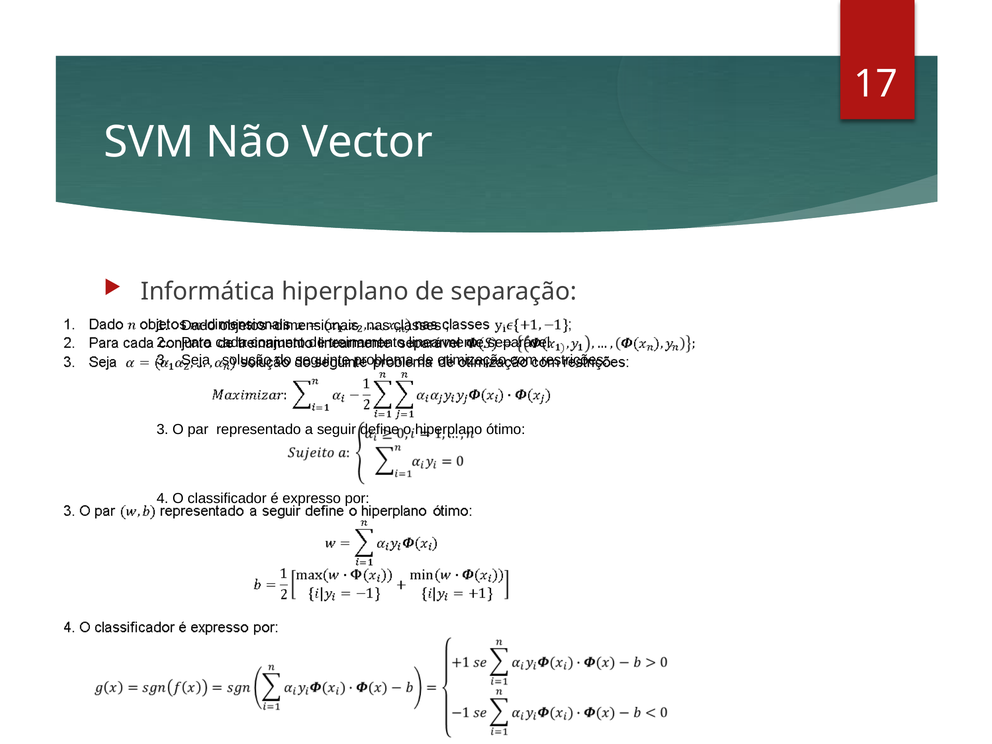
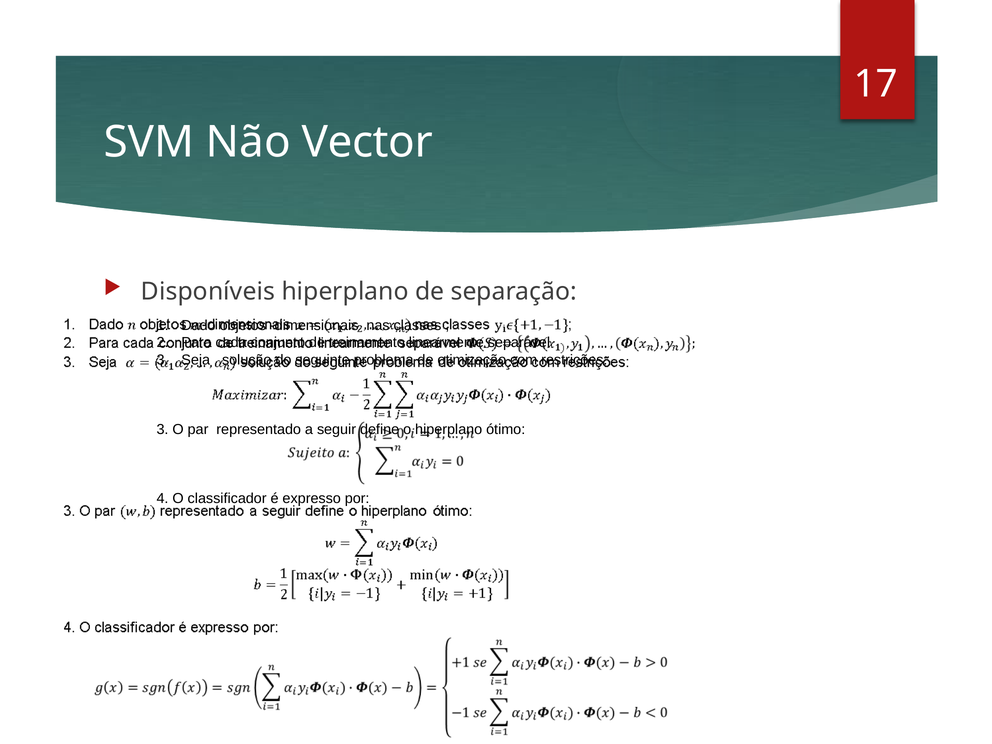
Informática: Informática -> Disponíveis
